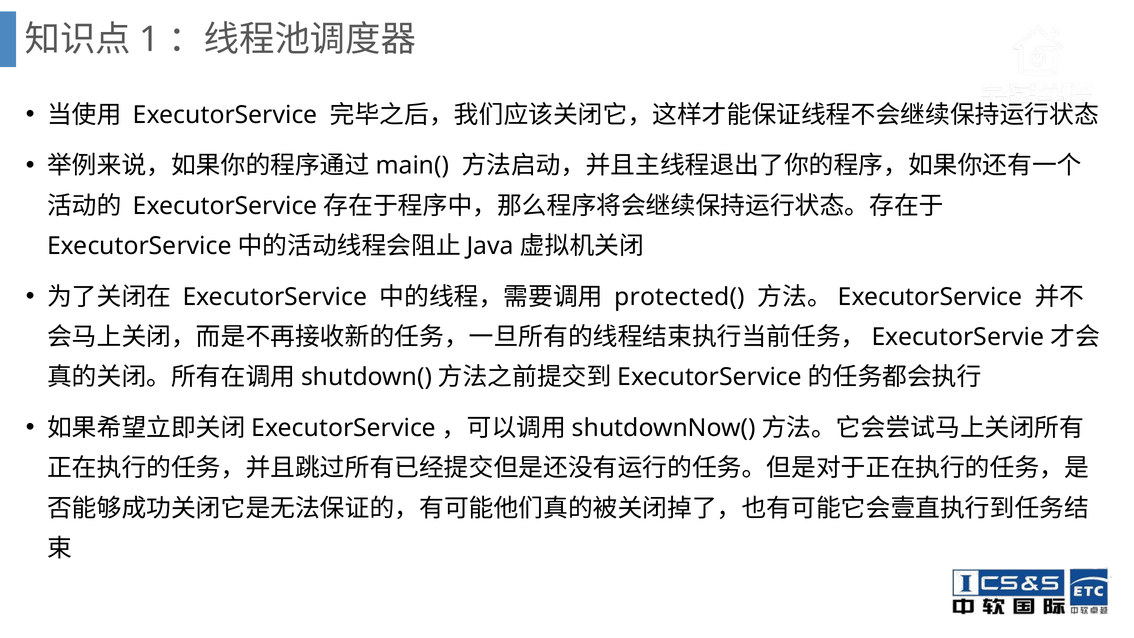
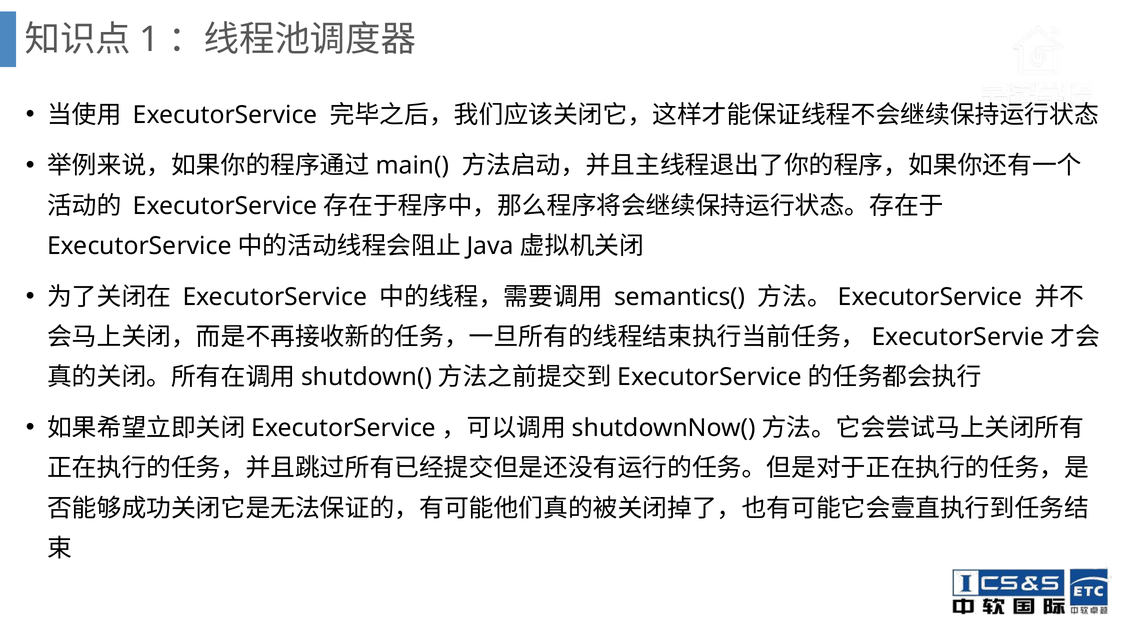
protected(: protected( -> semantics(
